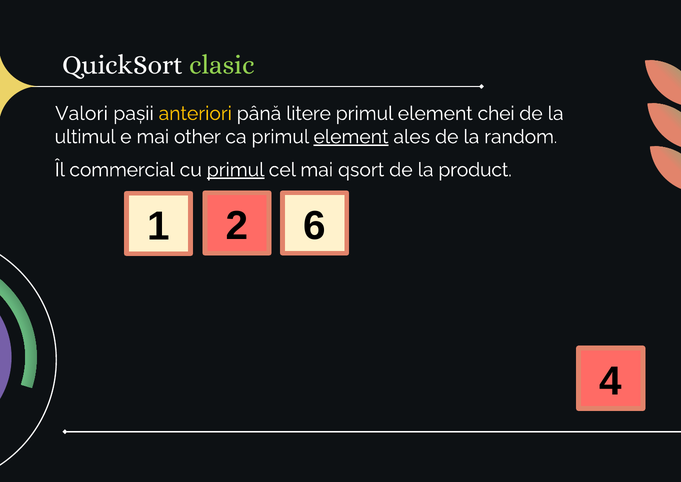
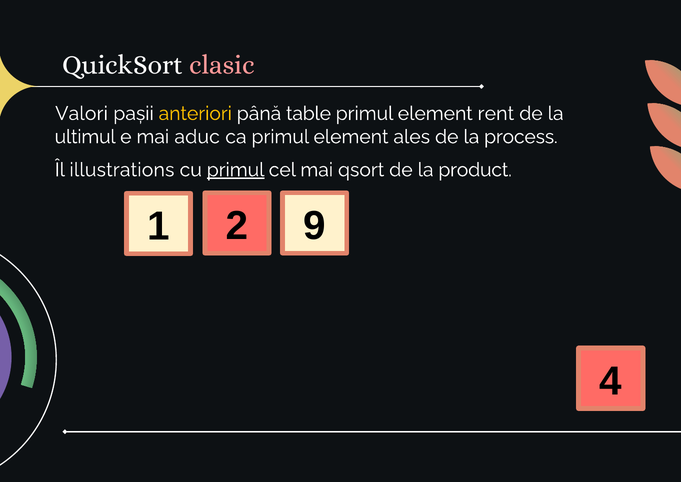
clasic colour: light green -> pink
litere: litere -> table
chei: chei -> rent
other: other -> aduc
element at (351, 137) underline: present -> none
random: random -> process
commercial: commercial -> illustrations
6: 6 -> 9
